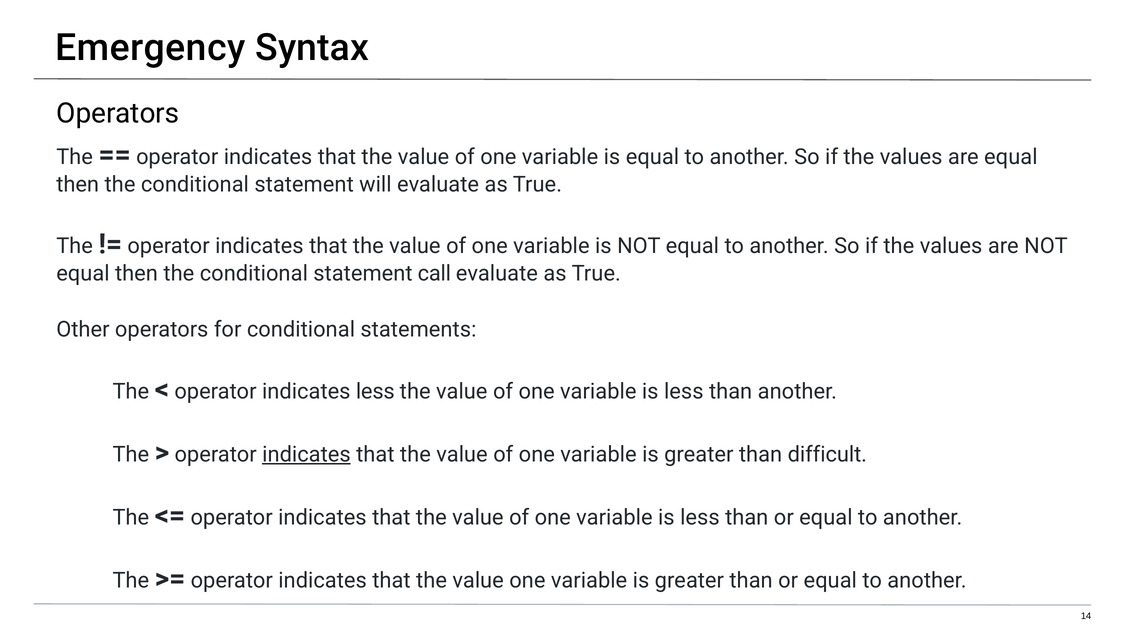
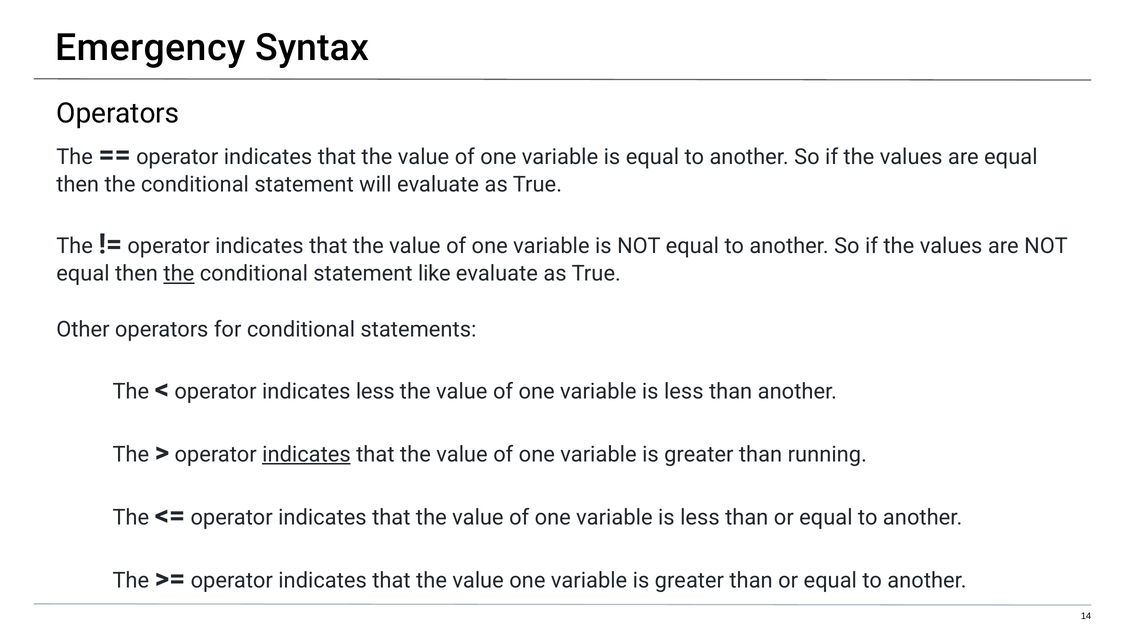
the at (179, 274) underline: none -> present
call: call -> like
difficult: difficult -> running
